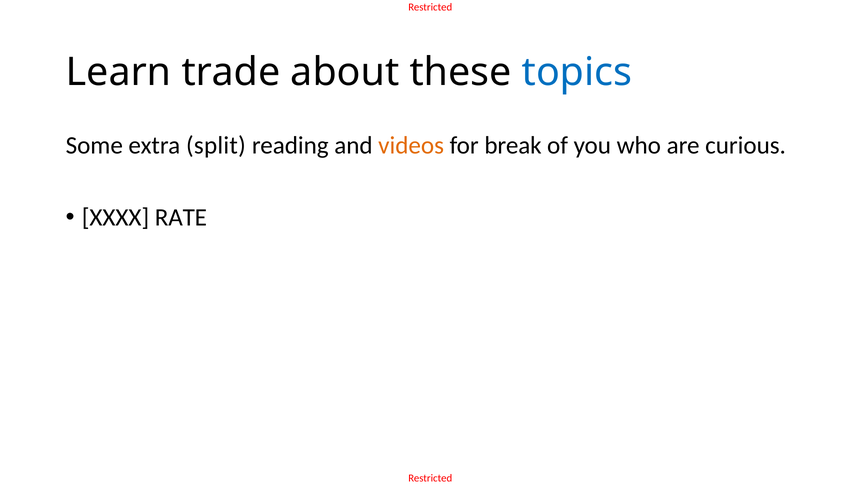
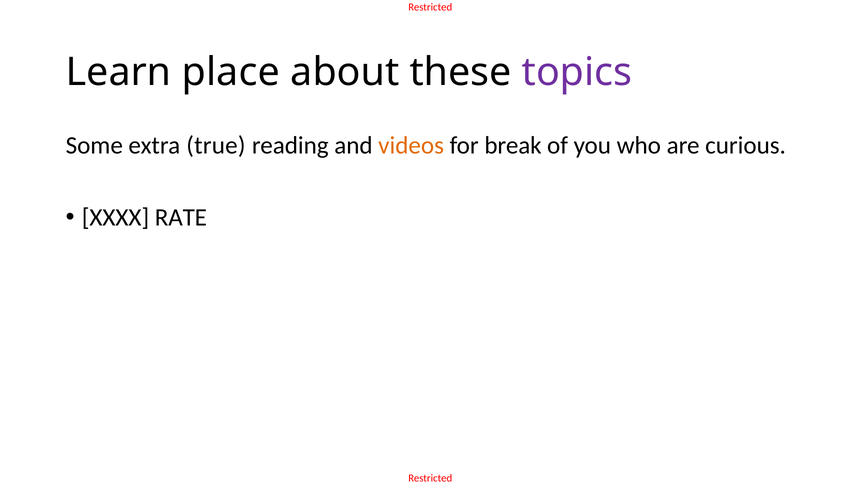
trade: trade -> place
topics colour: blue -> purple
split: split -> true
